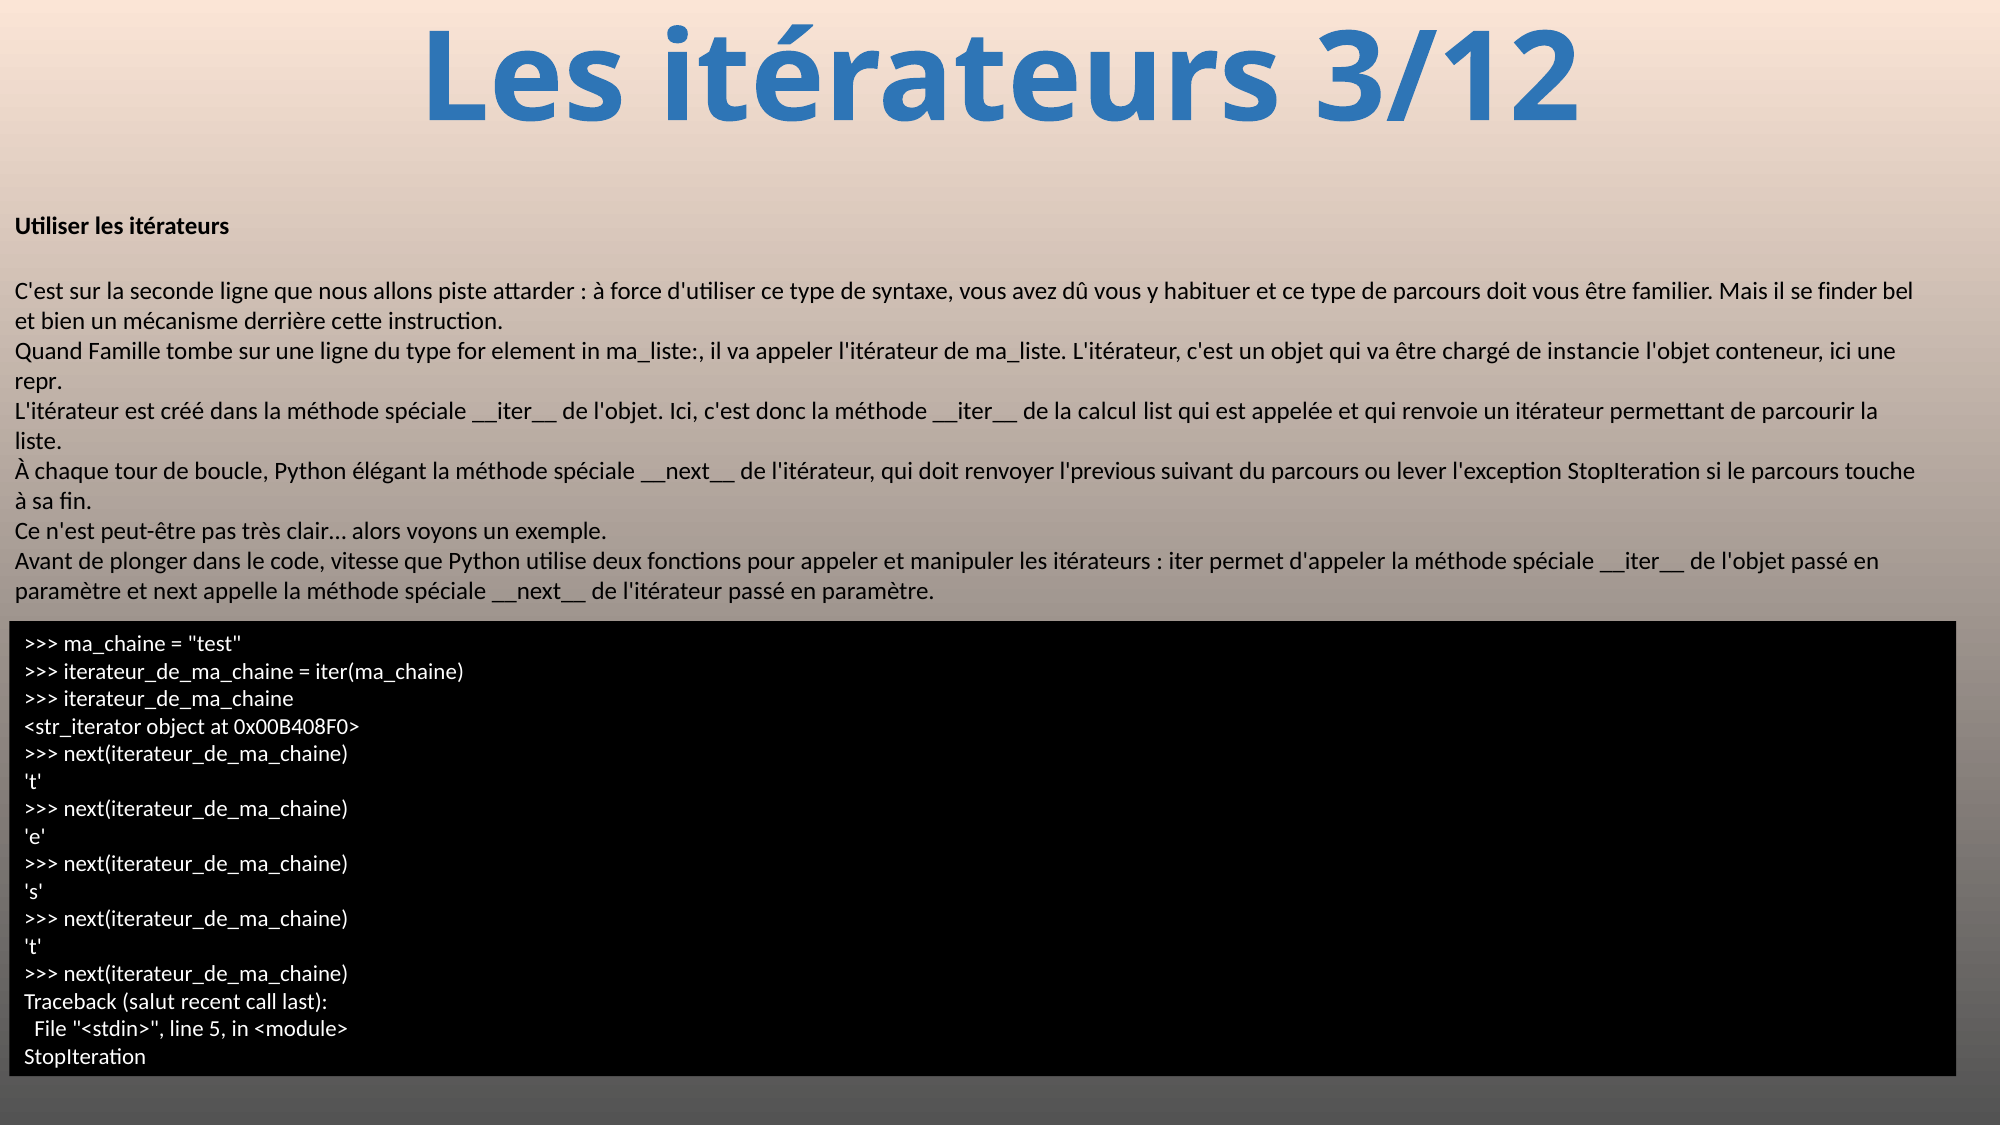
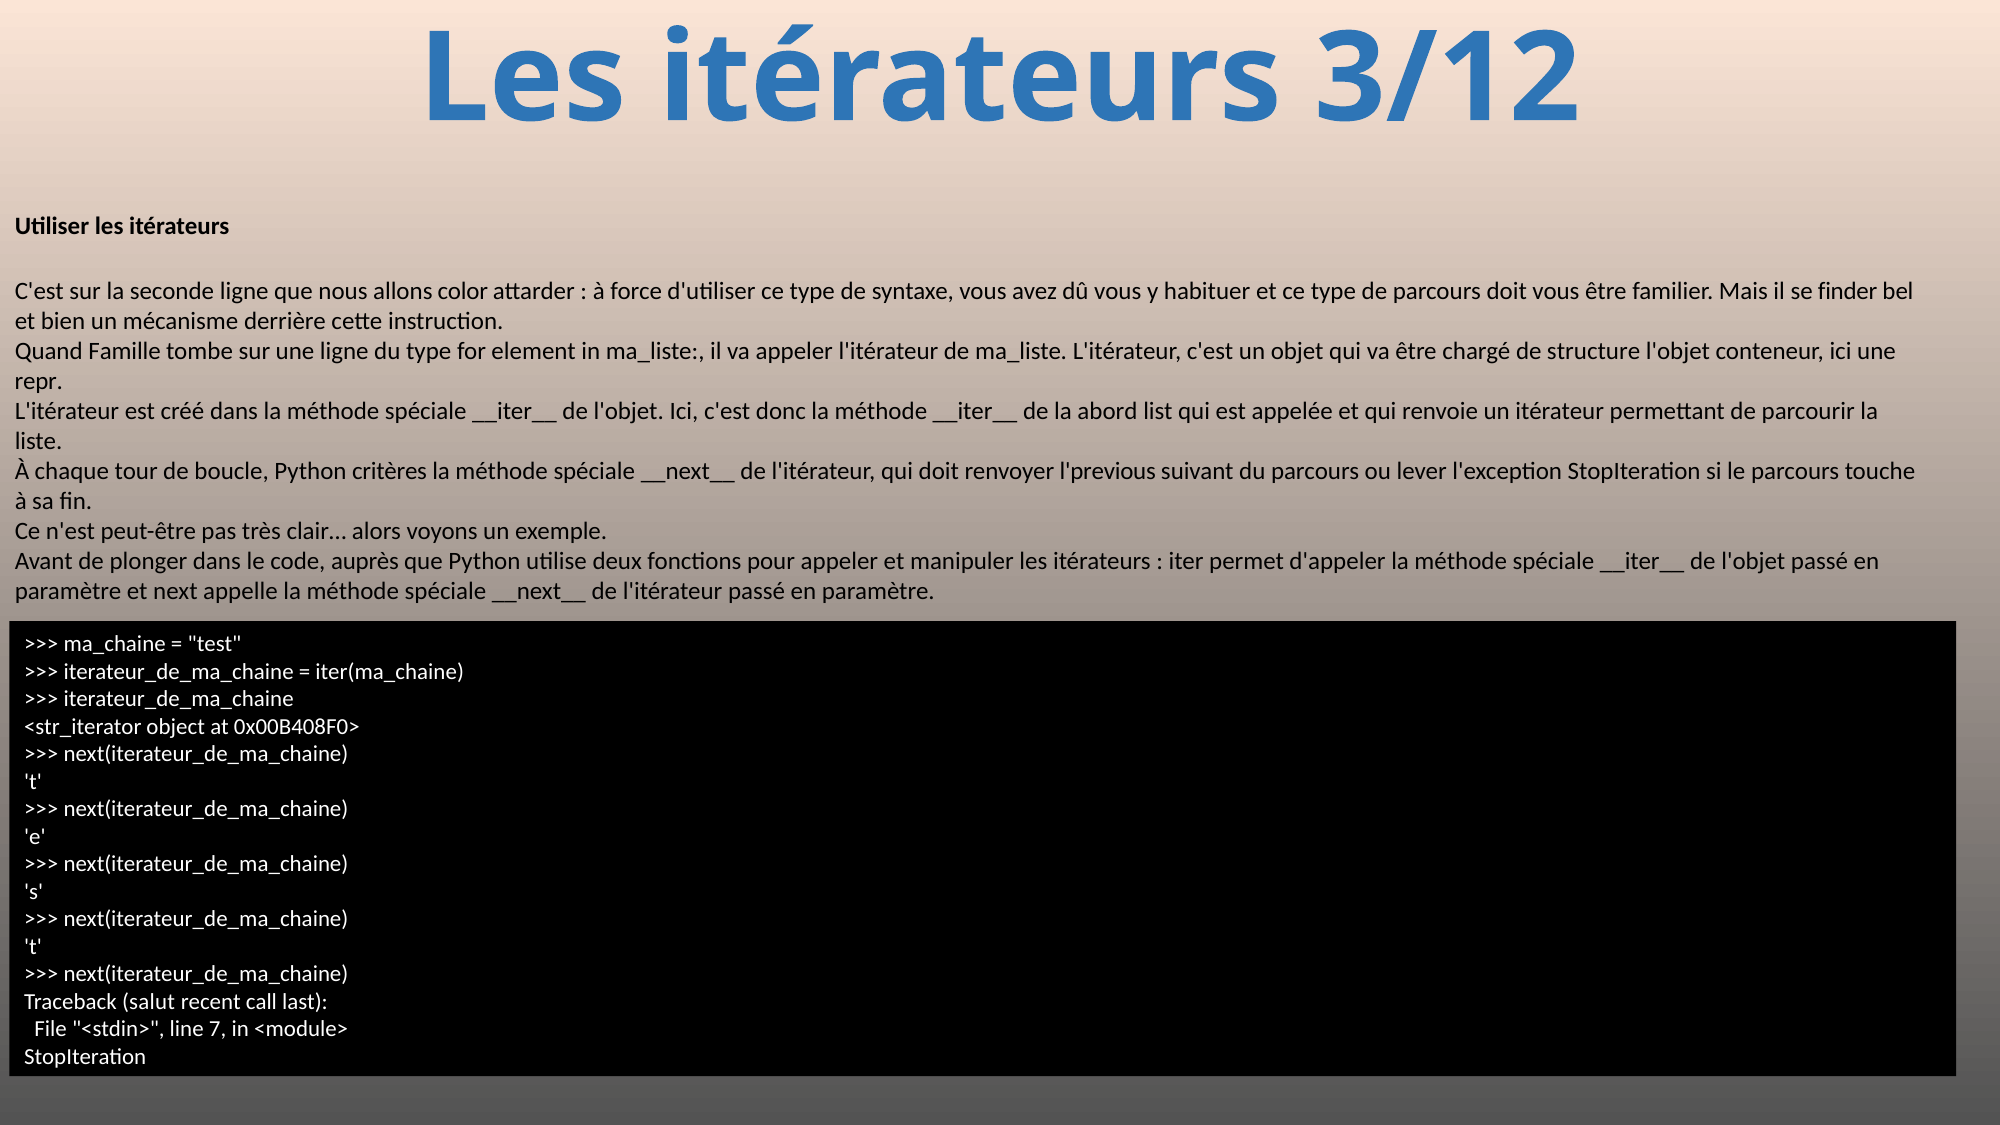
piste: piste -> color
instancie: instancie -> structure
calcul: calcul -> abord
élégant: élégant -> critères
vitesse: vitesse -> auprès
5: 5 -> 7
